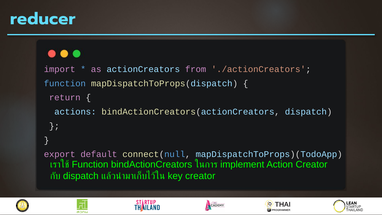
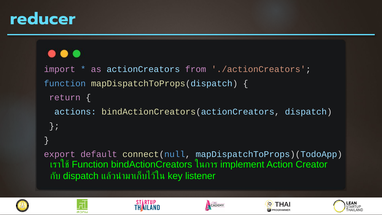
key creator: creator -> listener
